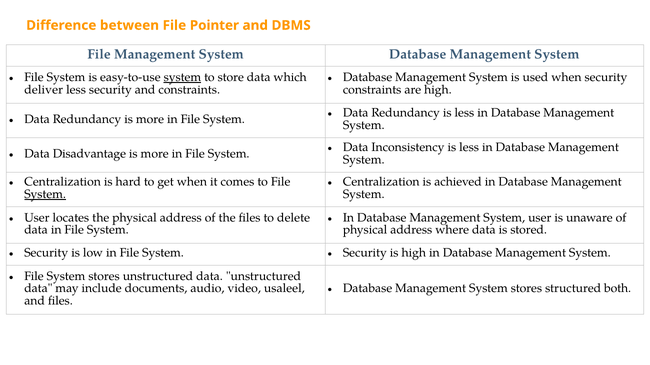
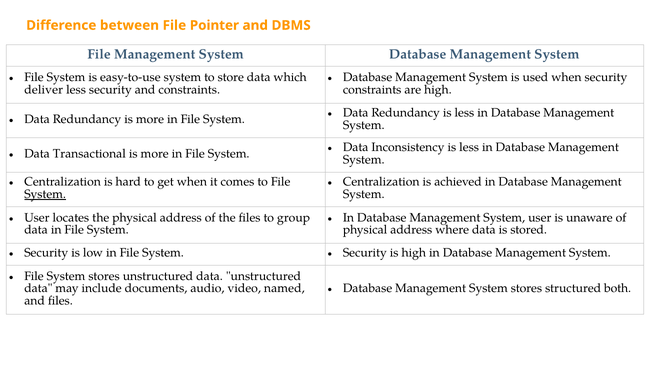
system at (182, 77) underline: present -> none
Disadvantage: Disadvantage -> Transactional
delete: delete -> group
usaleel: usaleel -> named
